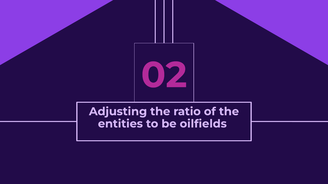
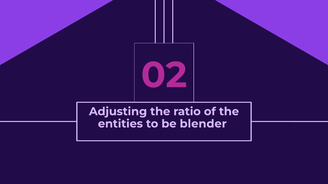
oilfields: oilfields -> blender
